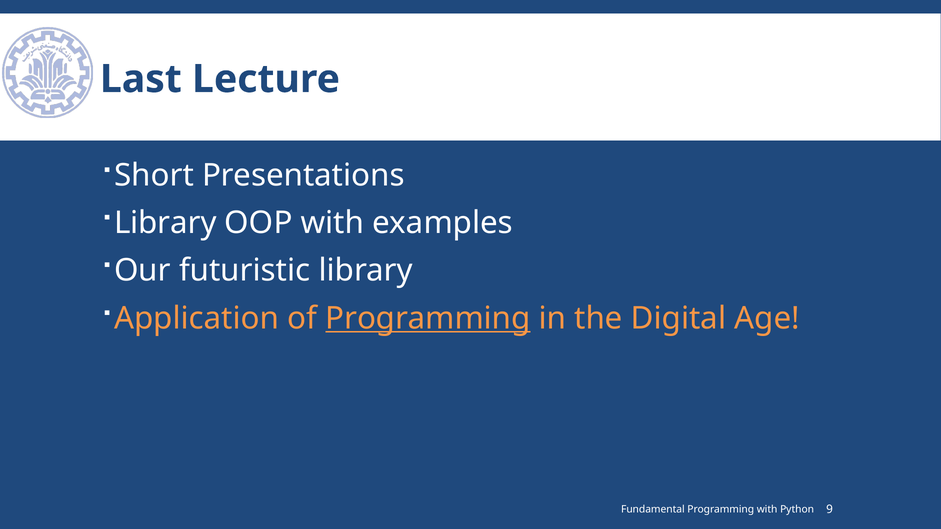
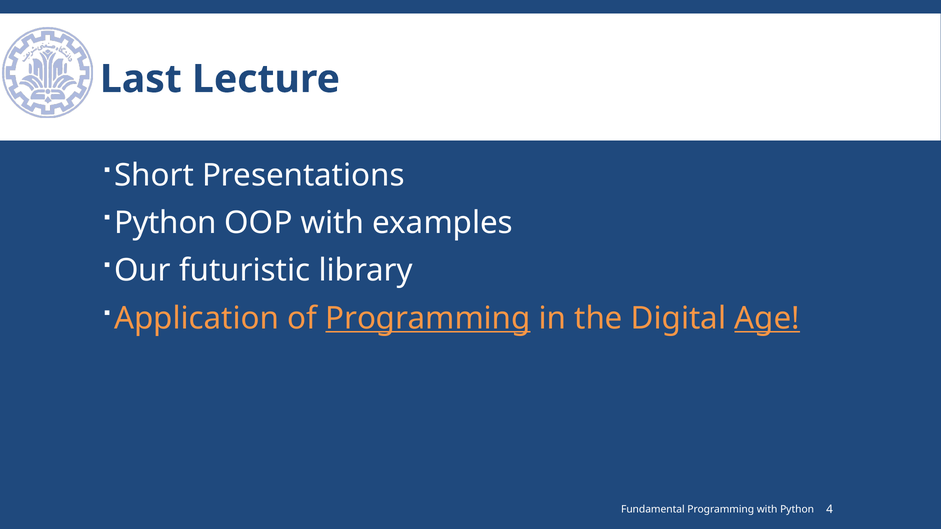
Library at (165, 223): Library -> Python
Age underline: none -> present
9: 9 -> 4
